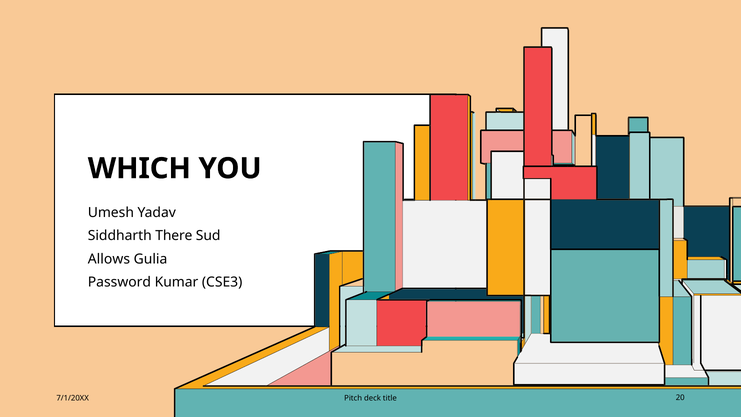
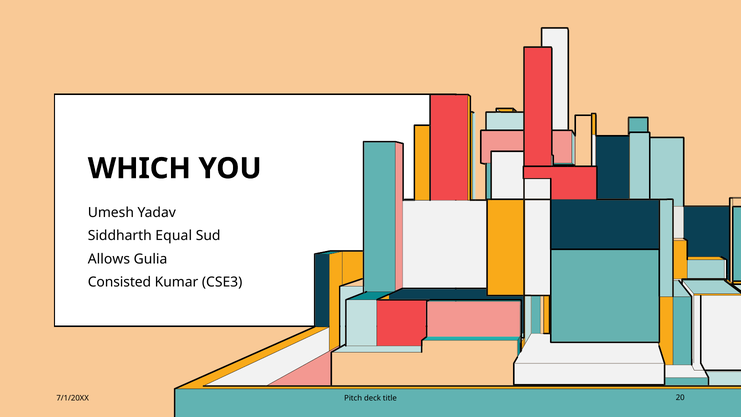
There: There -> Equal
Password: Password -> Consisted
